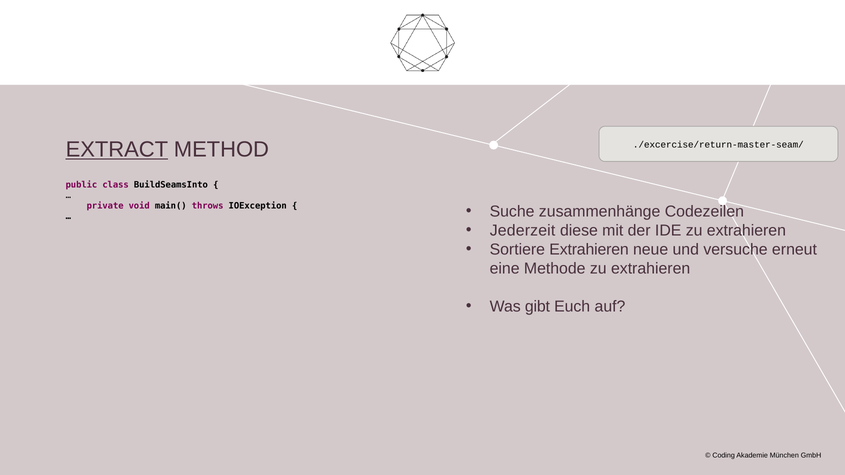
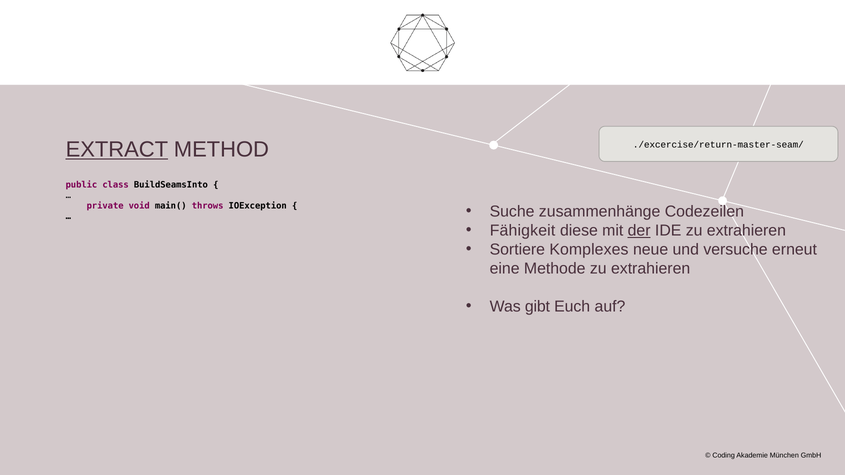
Jederzeit: Jederzeit -> Fähigkeit
der underline: none -> present
Sortiere Extrahieren: Extrahieren -> Komplexes
